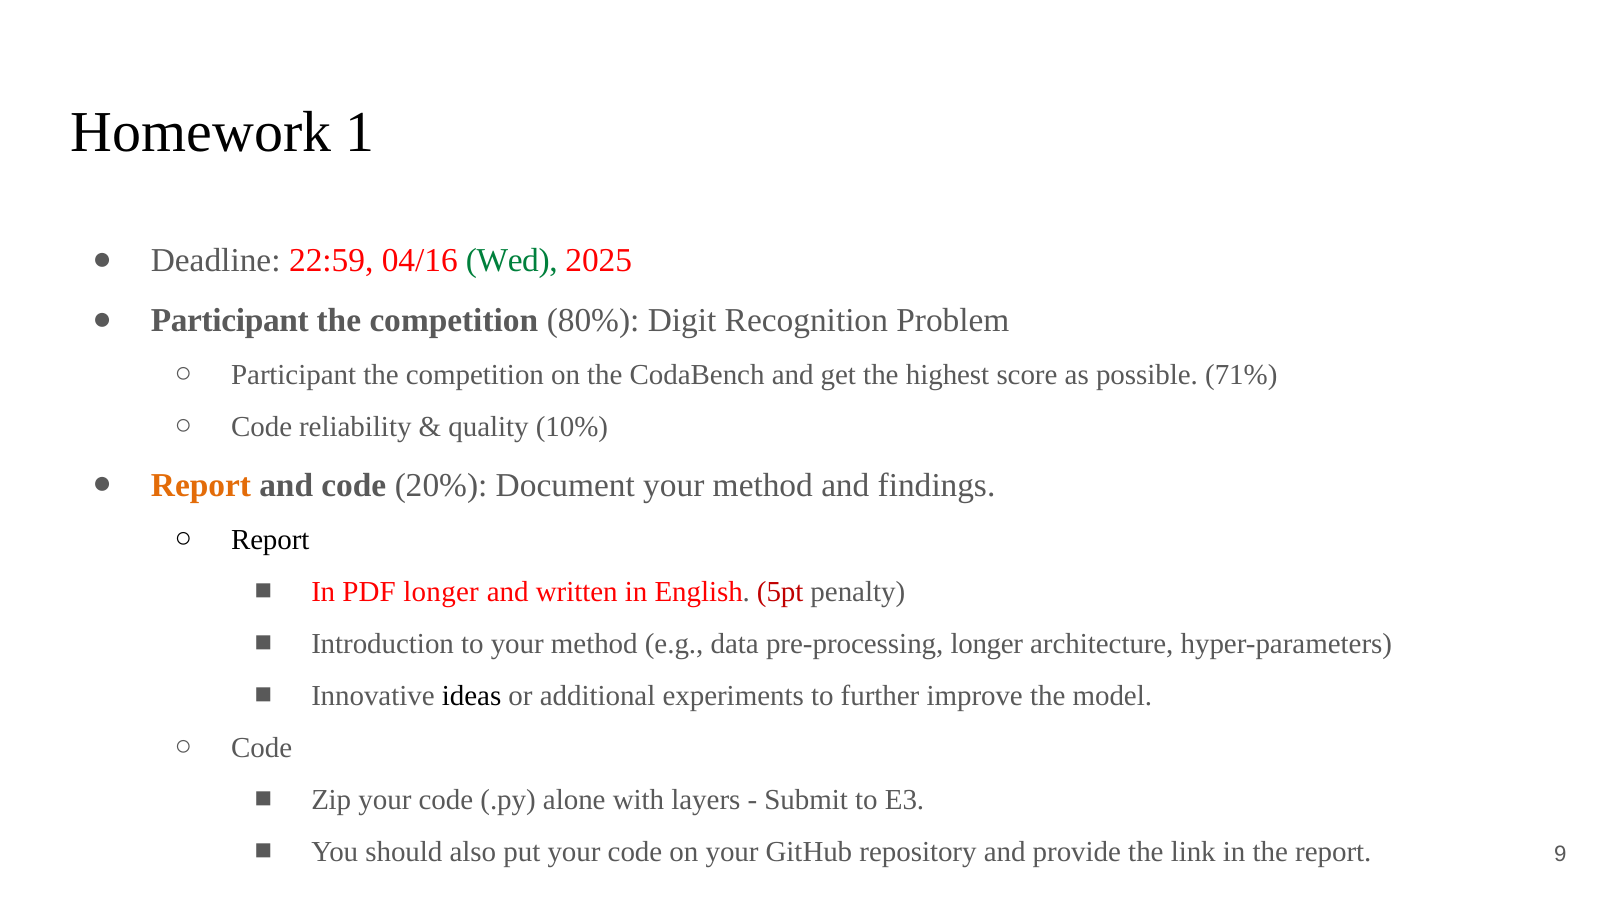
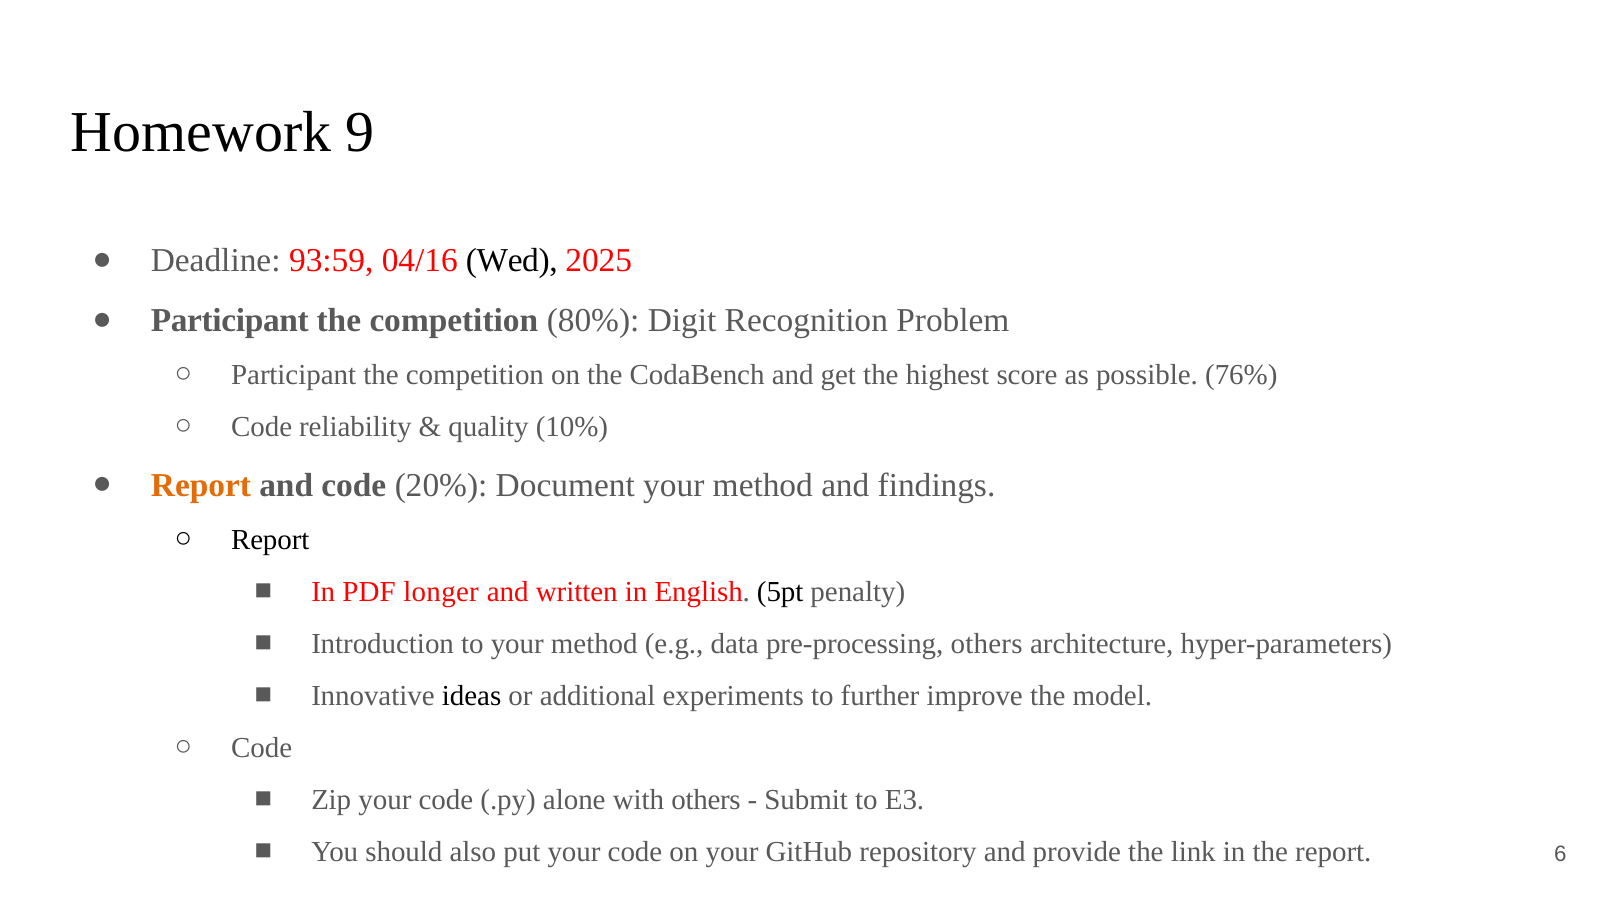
1: 1 -> 9
22:59: 22:59 -> 93:59
Wed colour: green -> black
71%: 71% -> 76%
5pt colour: red -> black
pre-processing longer: longer -> others
with layers: layers -> others
9: 9 -> 6
